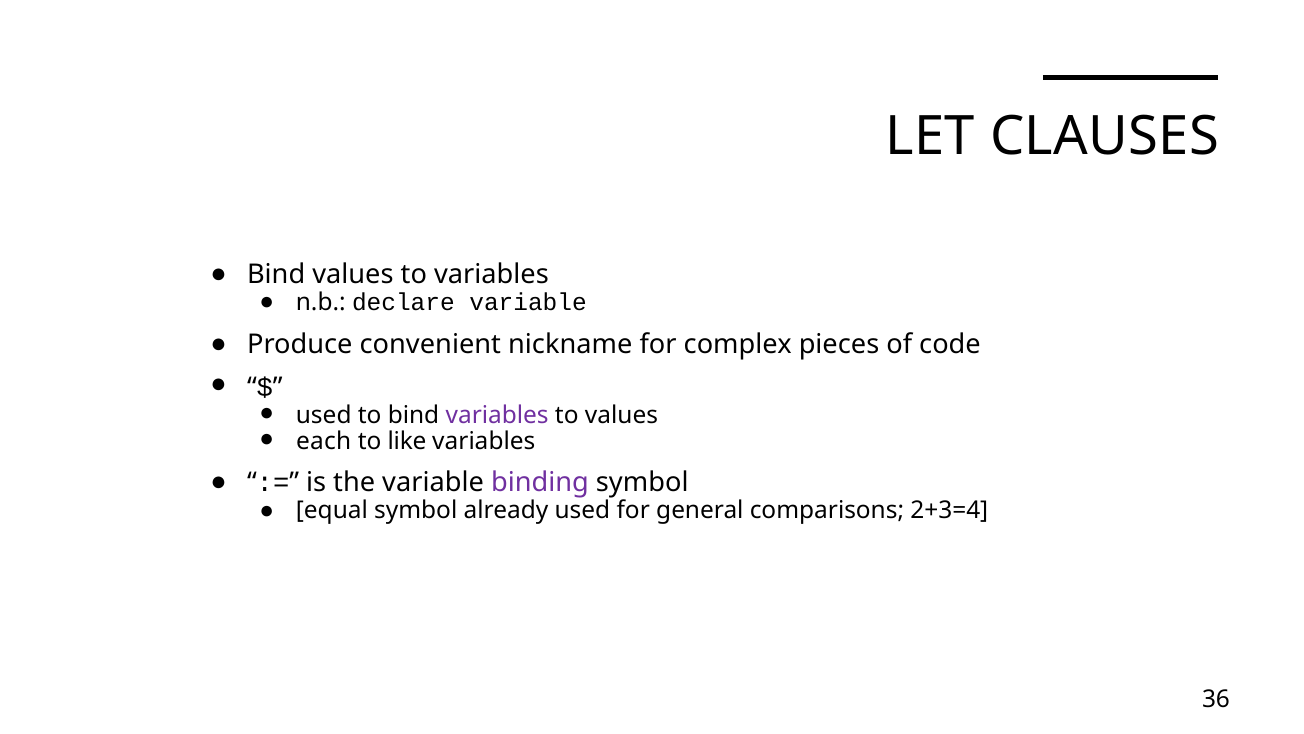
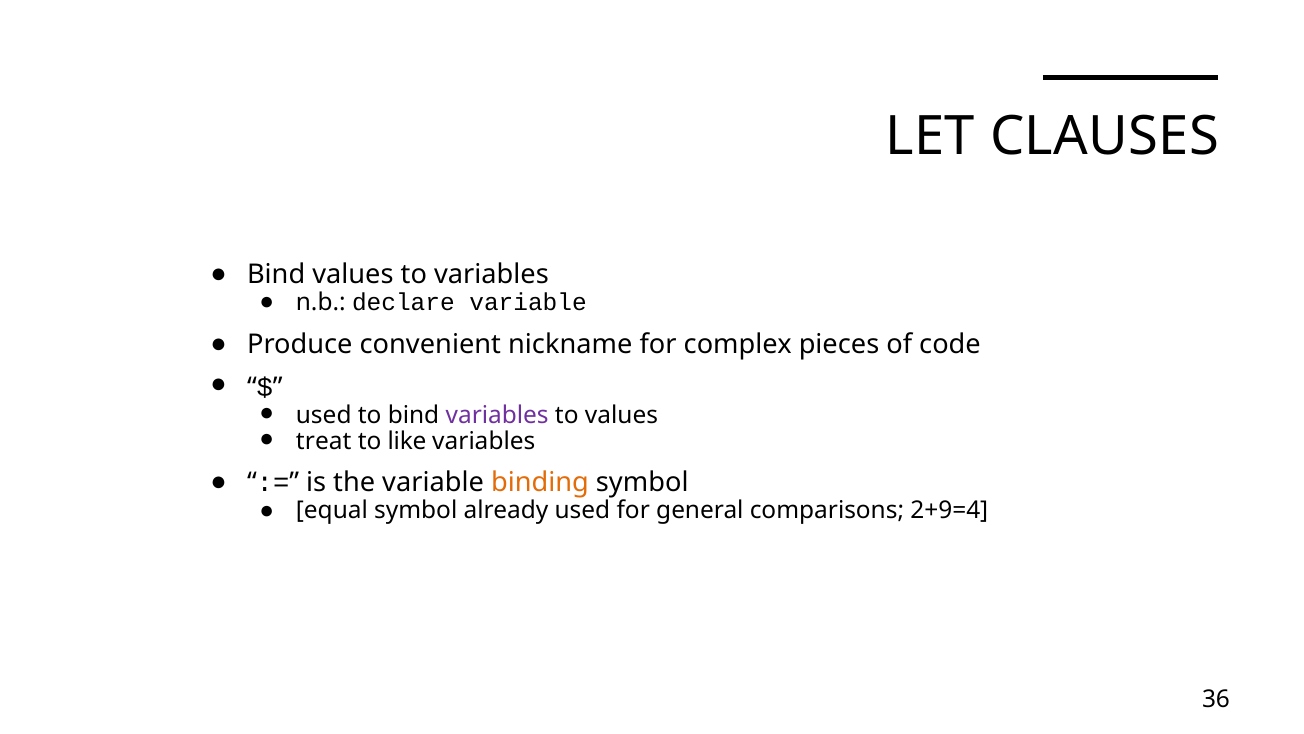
each: each -> treat
binding colour: purple -> orange
2+3=4: 2+3=4 -> 2+9=4
